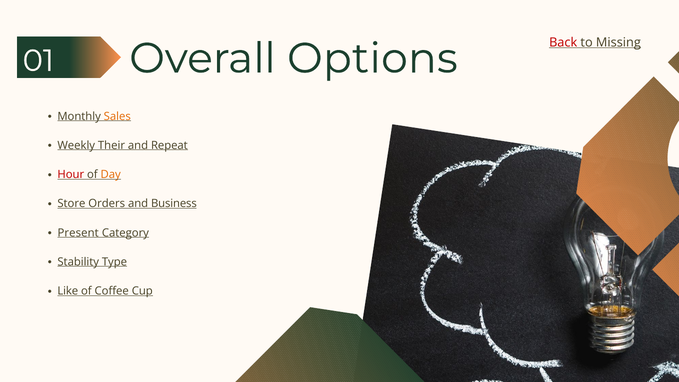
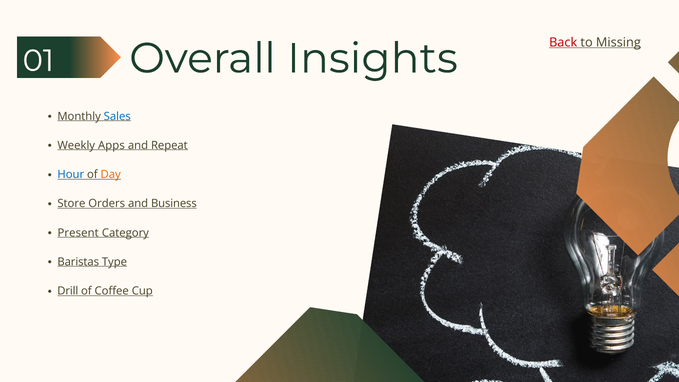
Options: Options -> Insights
Sales colour: orange -> blue
Their: Their -> Apps
Hour colour: red -> blue
Stability: Stability -> Baristas
Like: Like -> Drill
